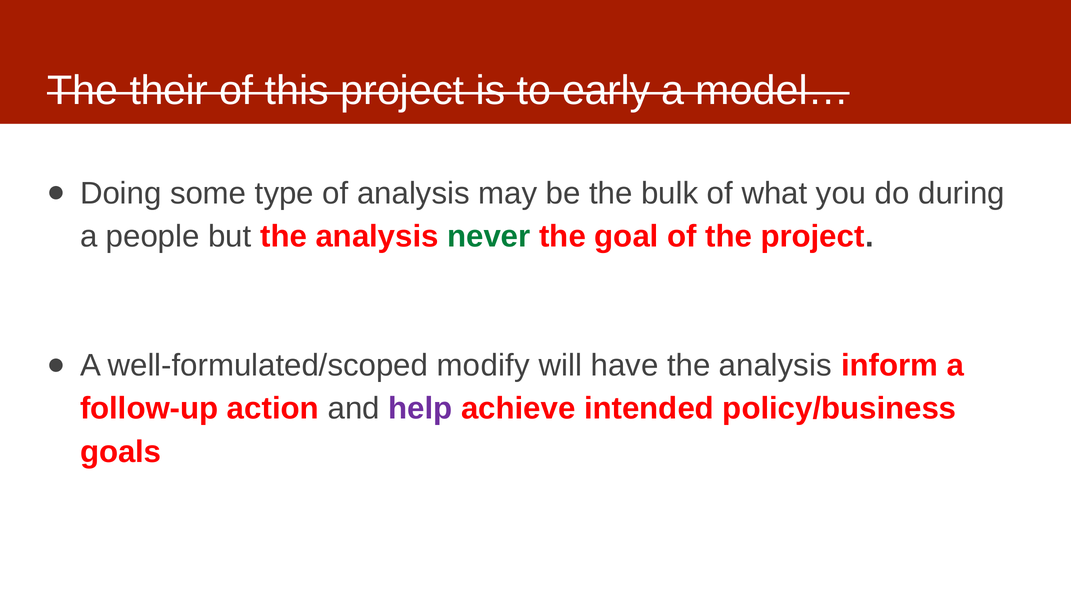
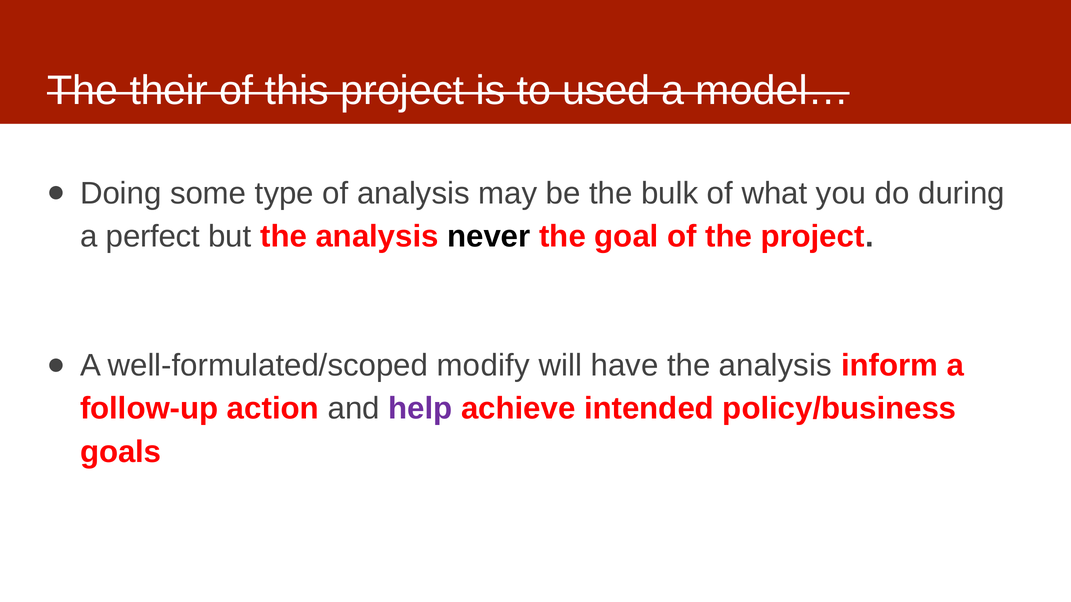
early: early -> used
people: people -> perfect
never colour: green -> black
